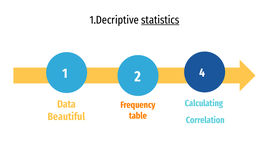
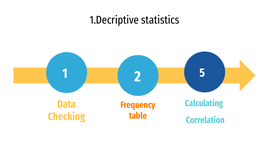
statistics underline: present -> none
4: 4 -> 5
Beautiful: Beautiful -> Checking
